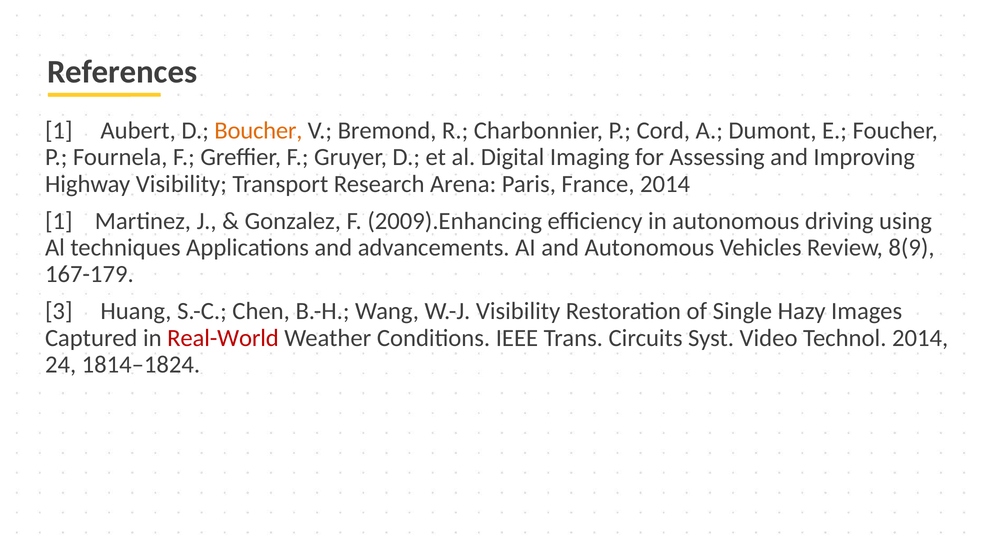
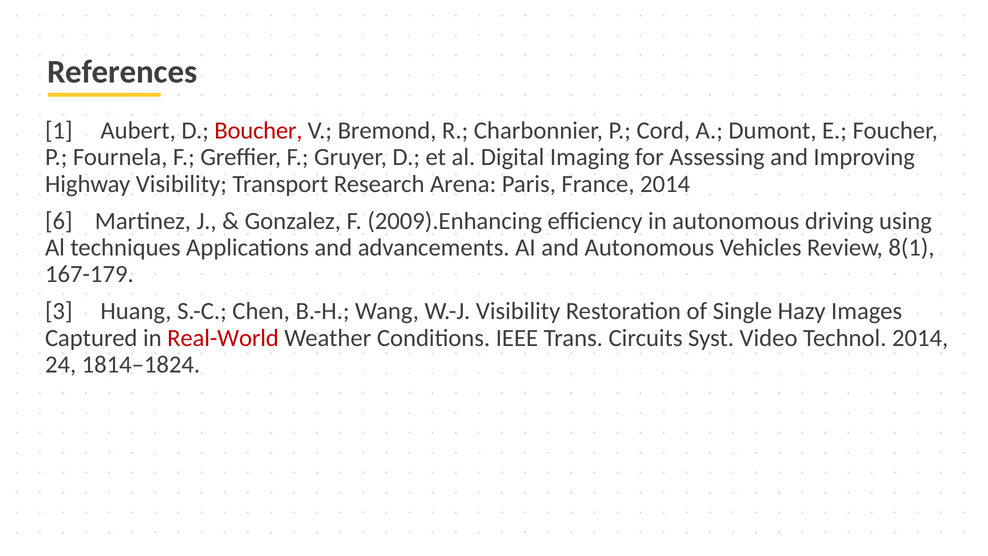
Boucher colour: orange -> red
1 at (59, 221): 1 -> 6
8(9: 8(9 -> 8(1
